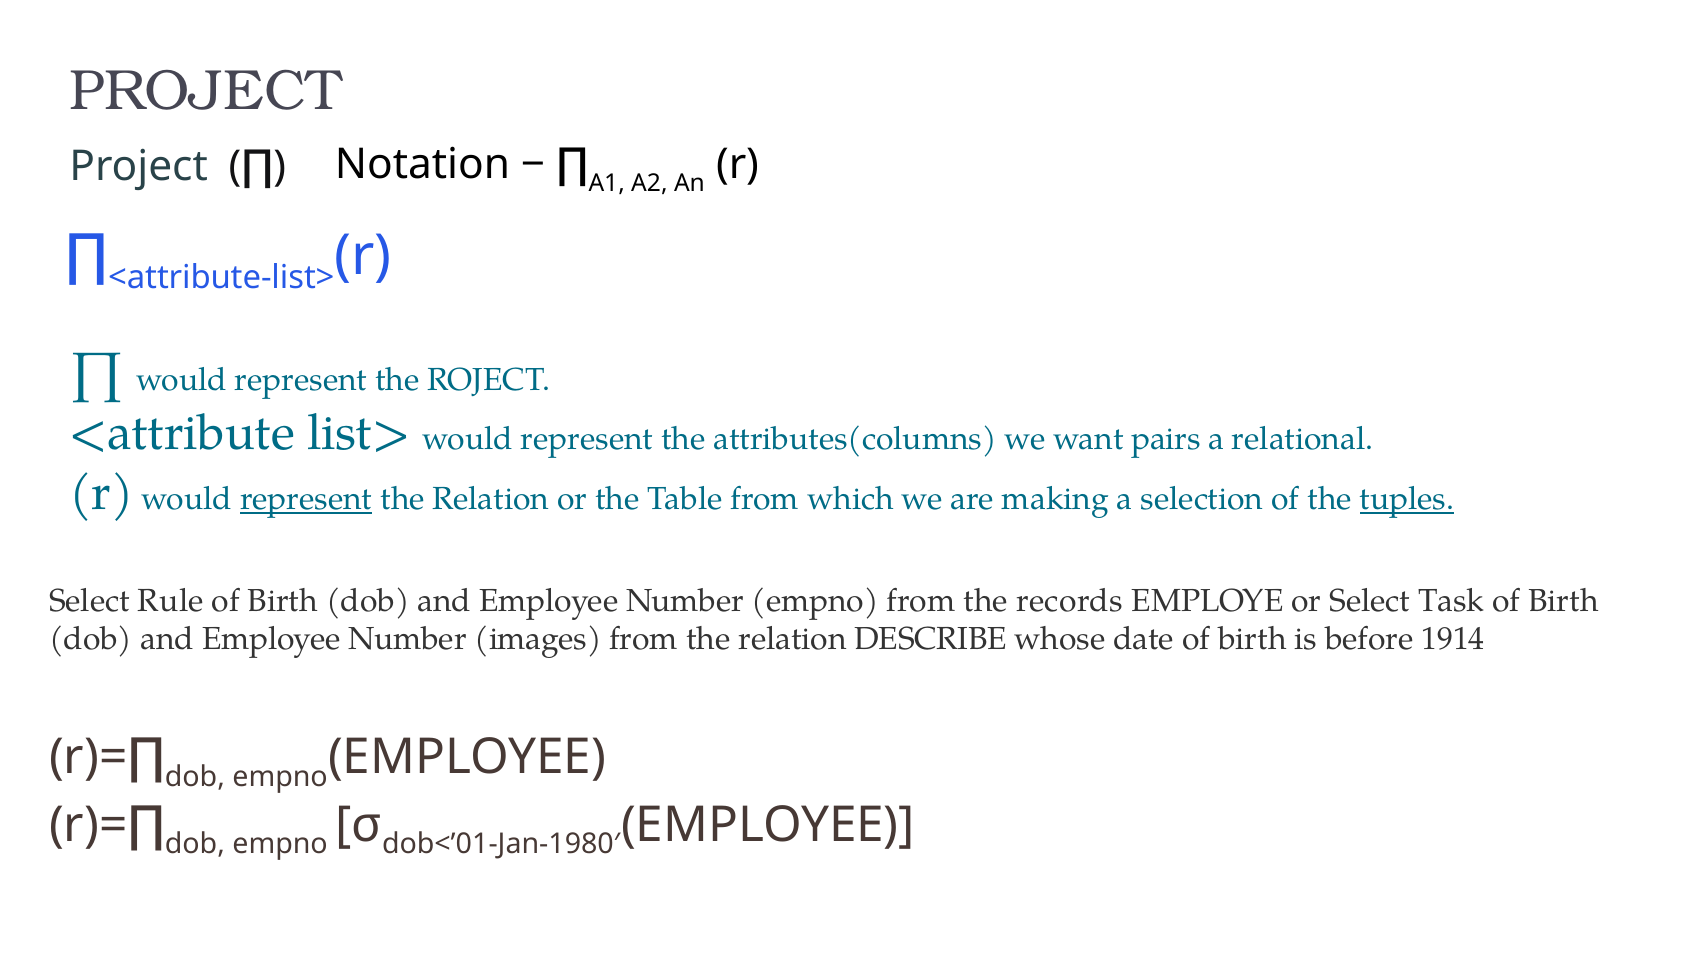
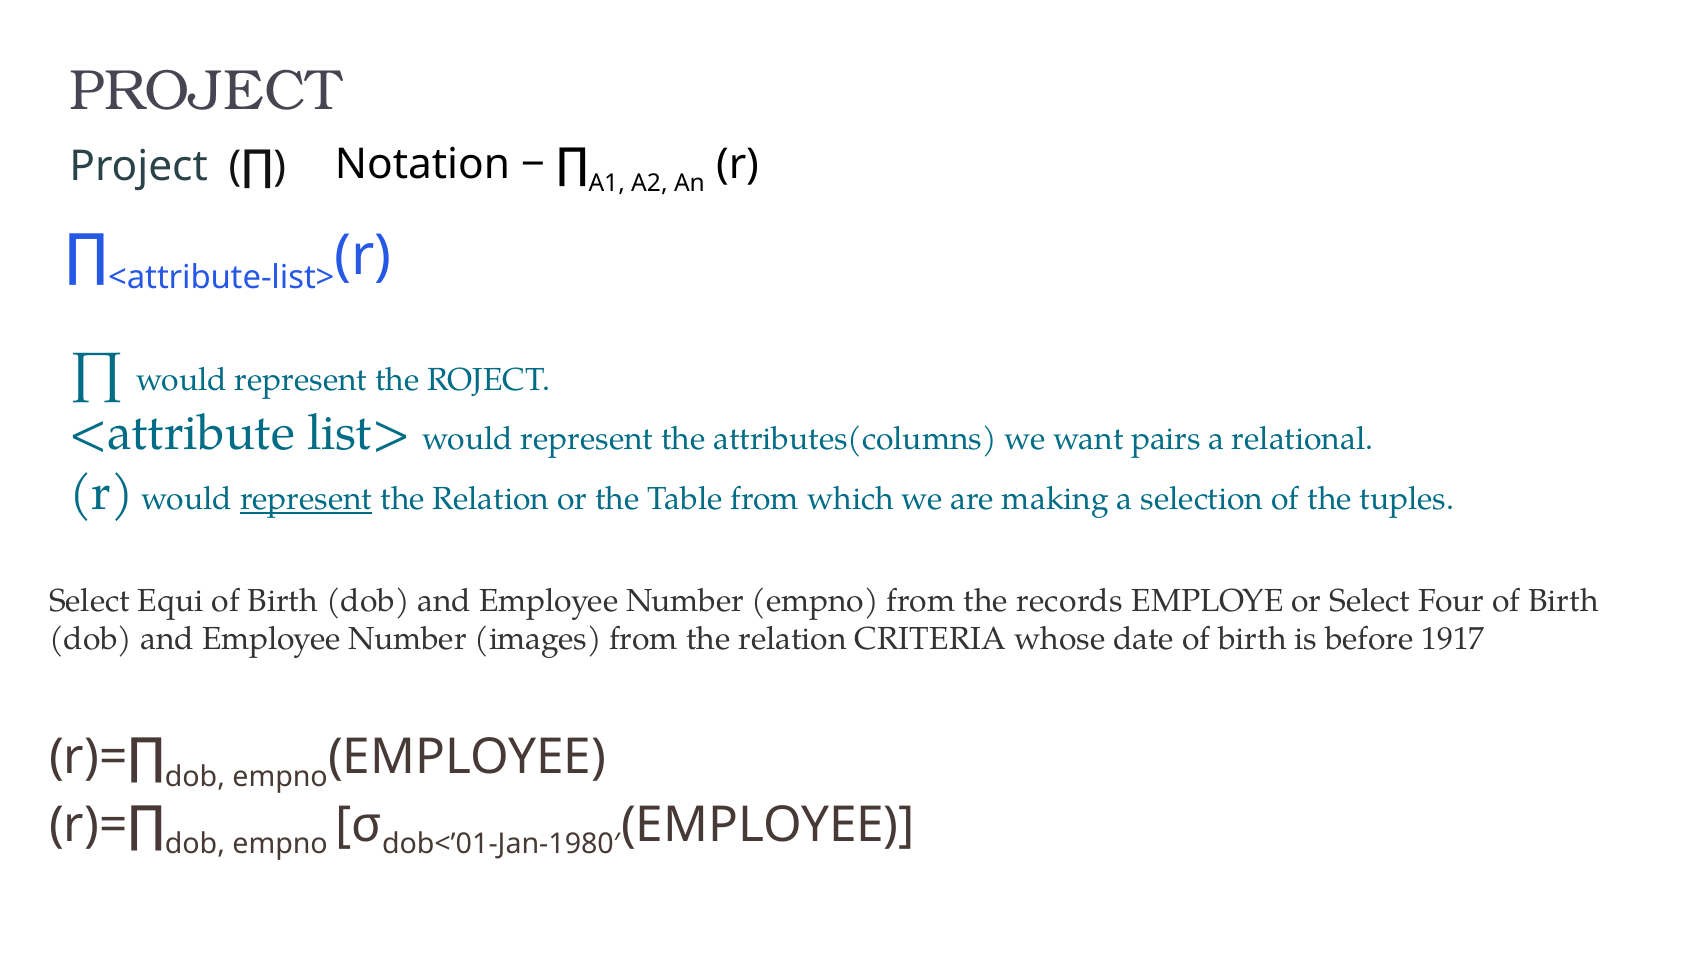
tuples underline: present -> none
Rule: Rule -> Equi
Task: Task -> Four
DESCRIBE: DESCRIBE -> CRITERIA
1914: 1914 -> 1917
